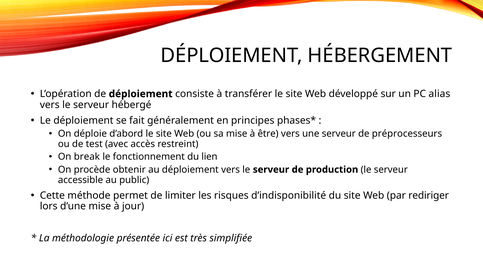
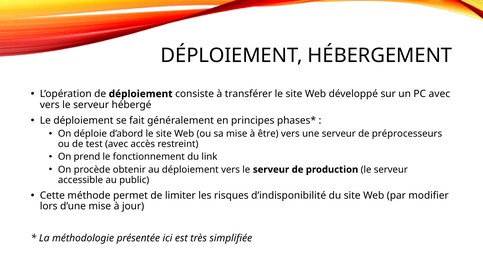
PC alias: alias -> avec
break: break -> prend
lien: lien -> link
rediriger: rediriger -> modifier
